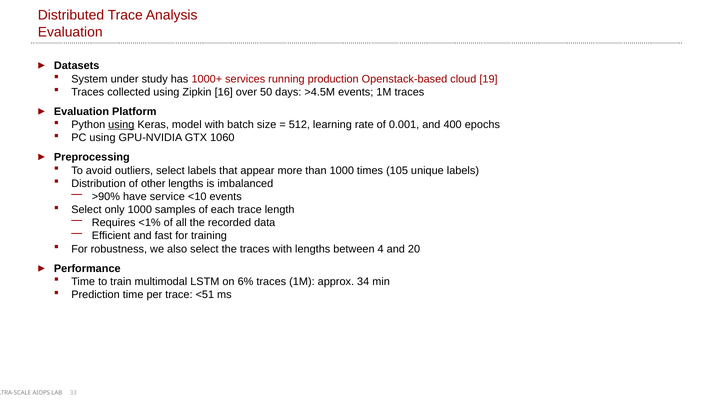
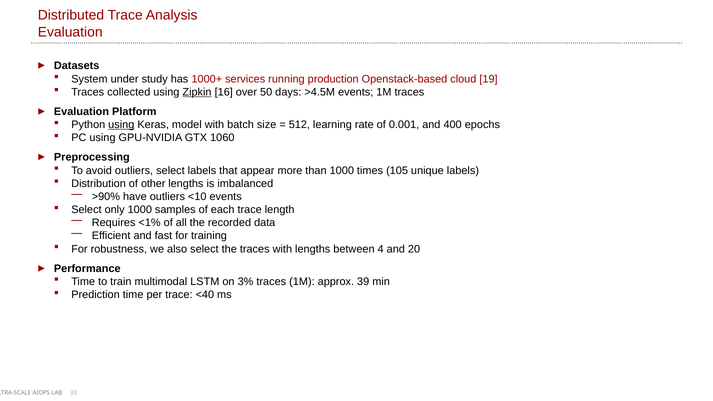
Zipkin underline: none -> present
have service: service -> outliers
6%: 6% -> 3%
34: 34 -> 39
<51: <51 -> <40
